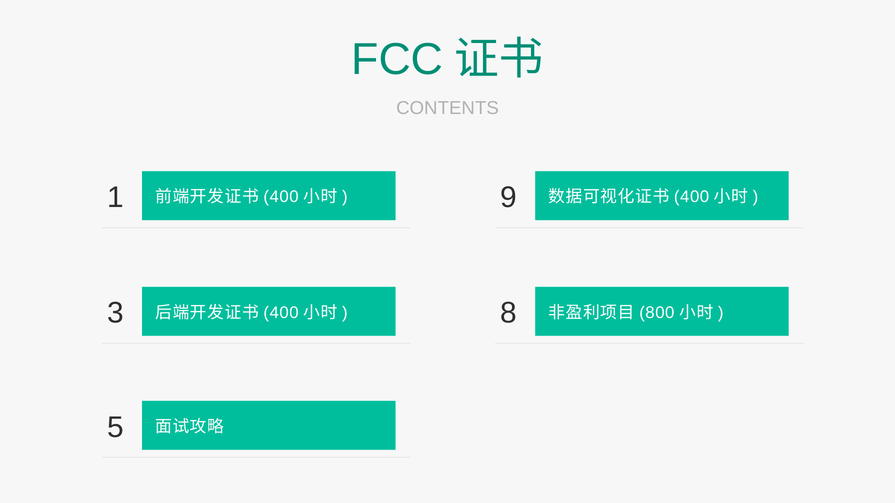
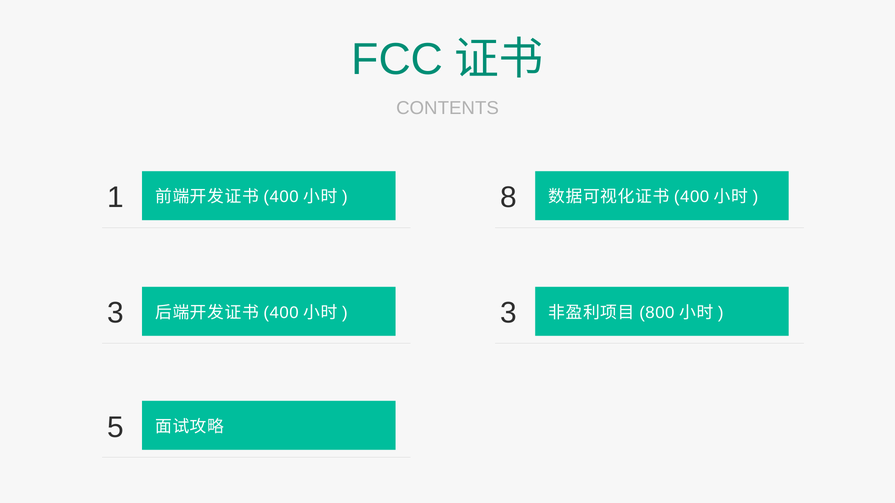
9: 9 -> 8
8 at (509, 313): 8 -> 3
